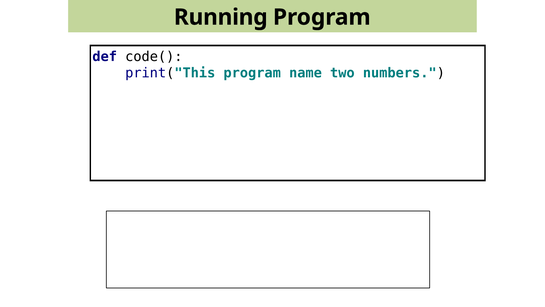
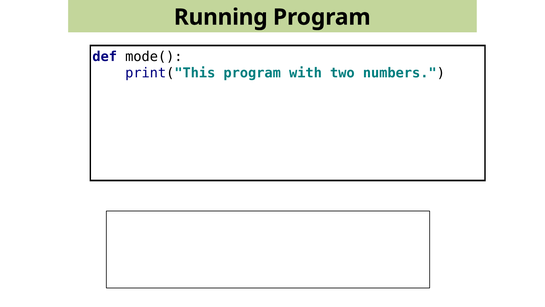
code(: code( -> mode(
name: name -> with
